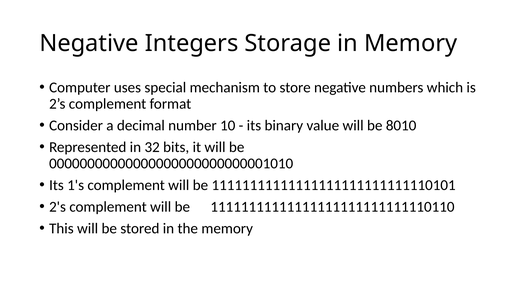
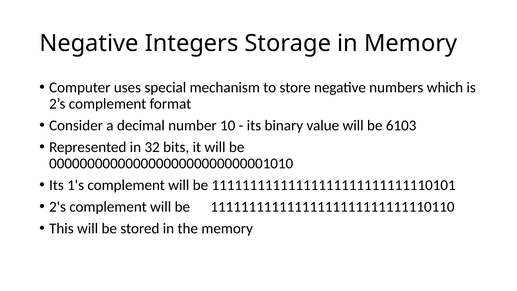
8010: 8010 -> 6103
